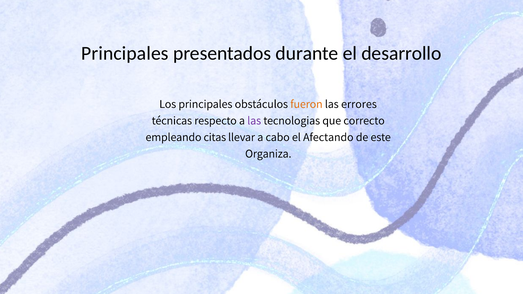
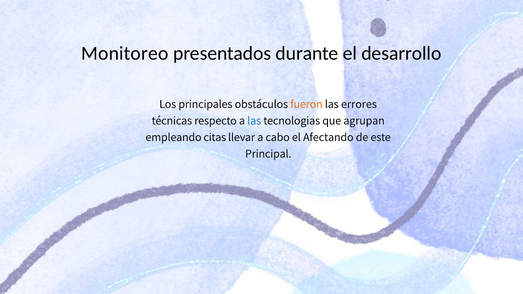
Principales at (125, 53): Principales -> Monitoreo
las at (254, 121) colour: purple -> blue
correcto: correcto -> agrupan
Organiza: Organiza -> Principal
